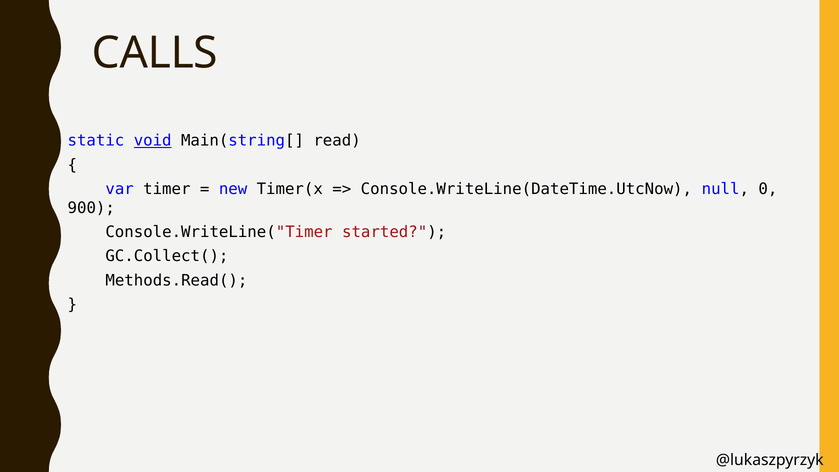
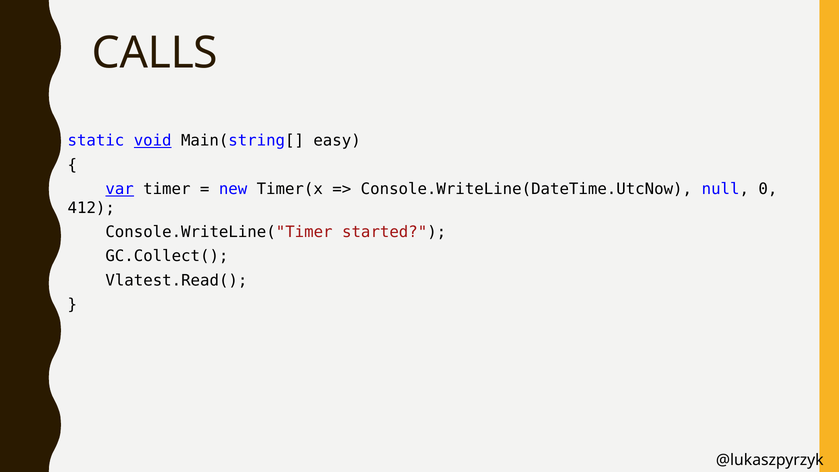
read: read -> easy
var underline: none -> present
900: 900 -> 412
Methods.Read(: Methods.Read( -> Vlatest.Read(
